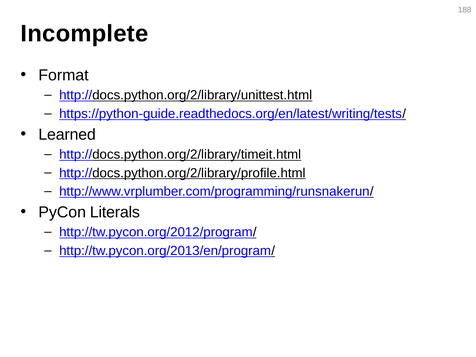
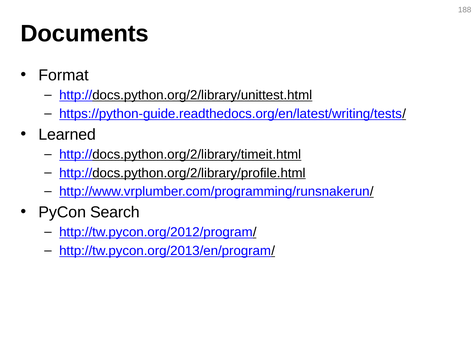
Incomplete: Incomplete -> Documents
Literals: Literals -> Search
